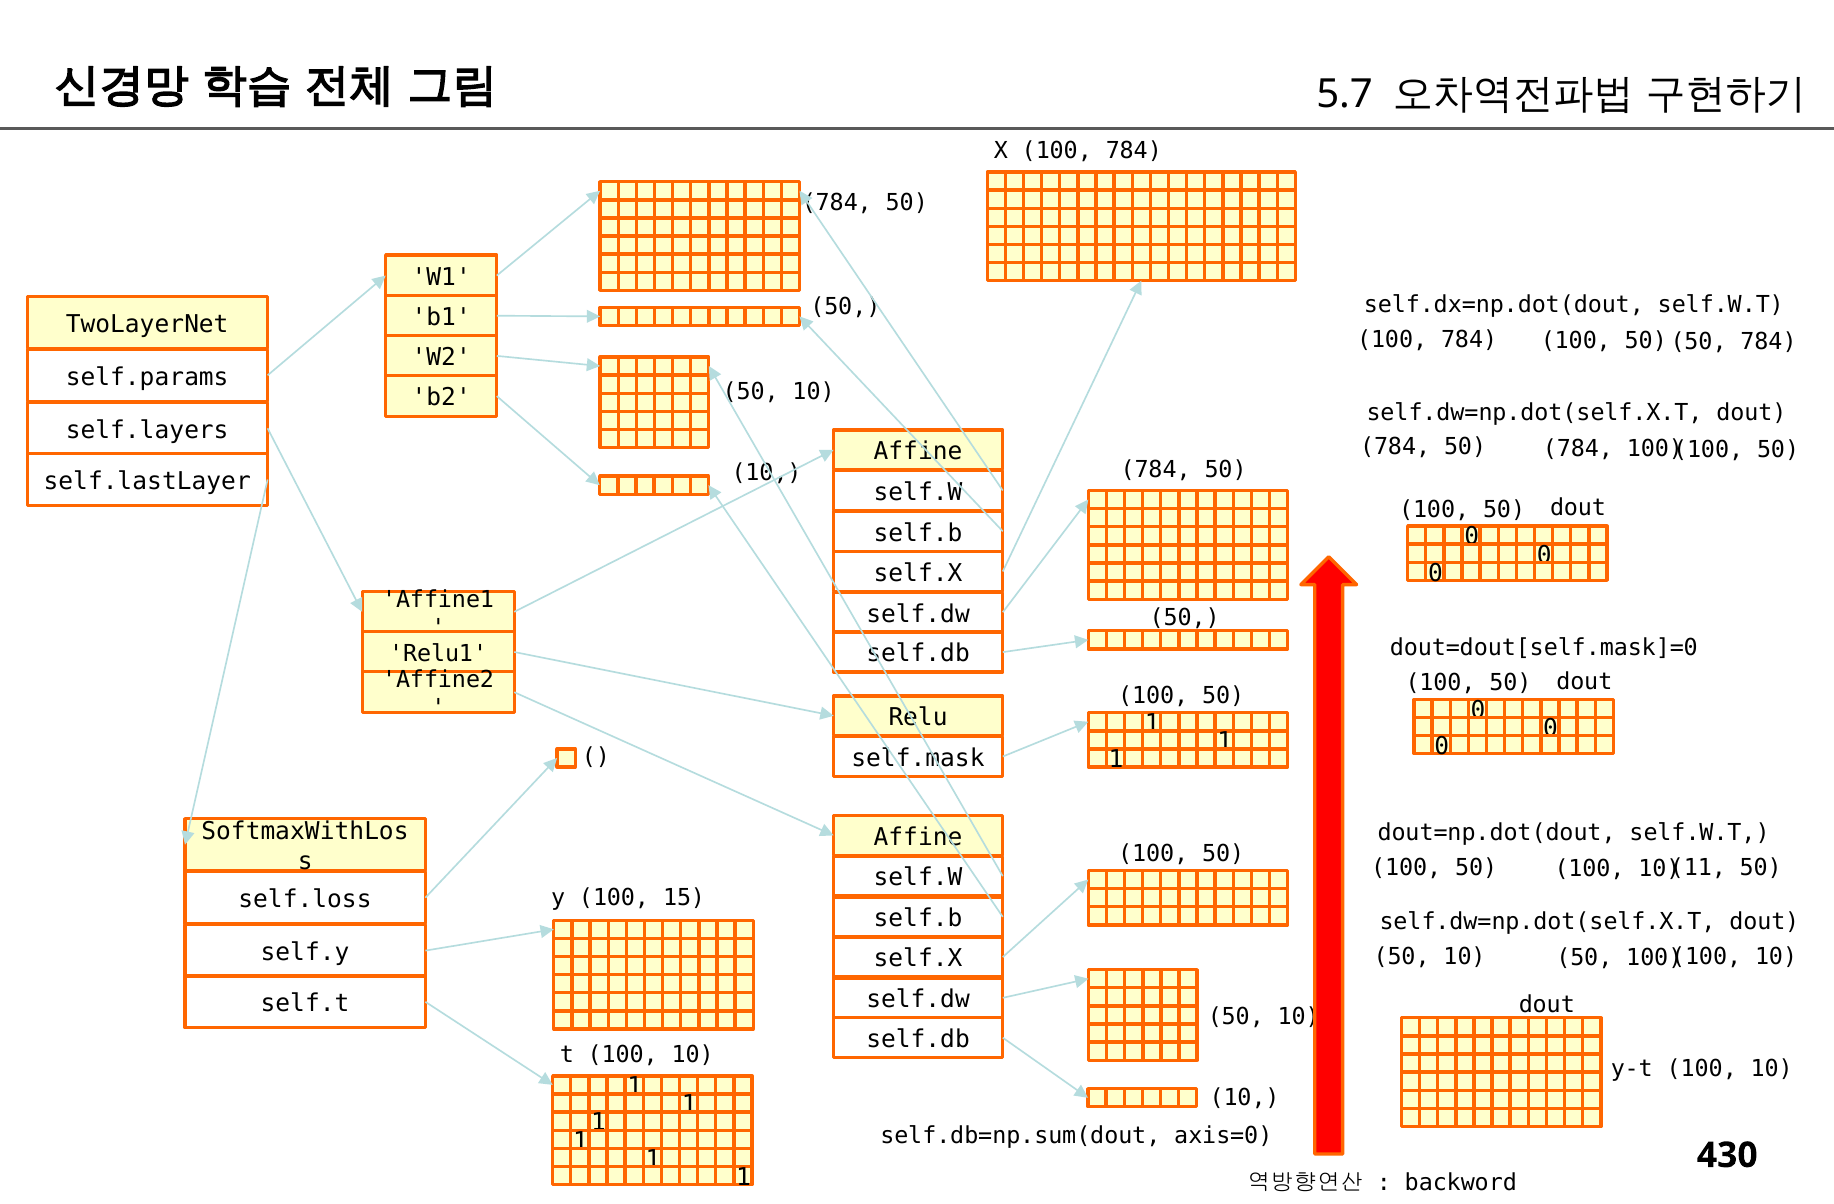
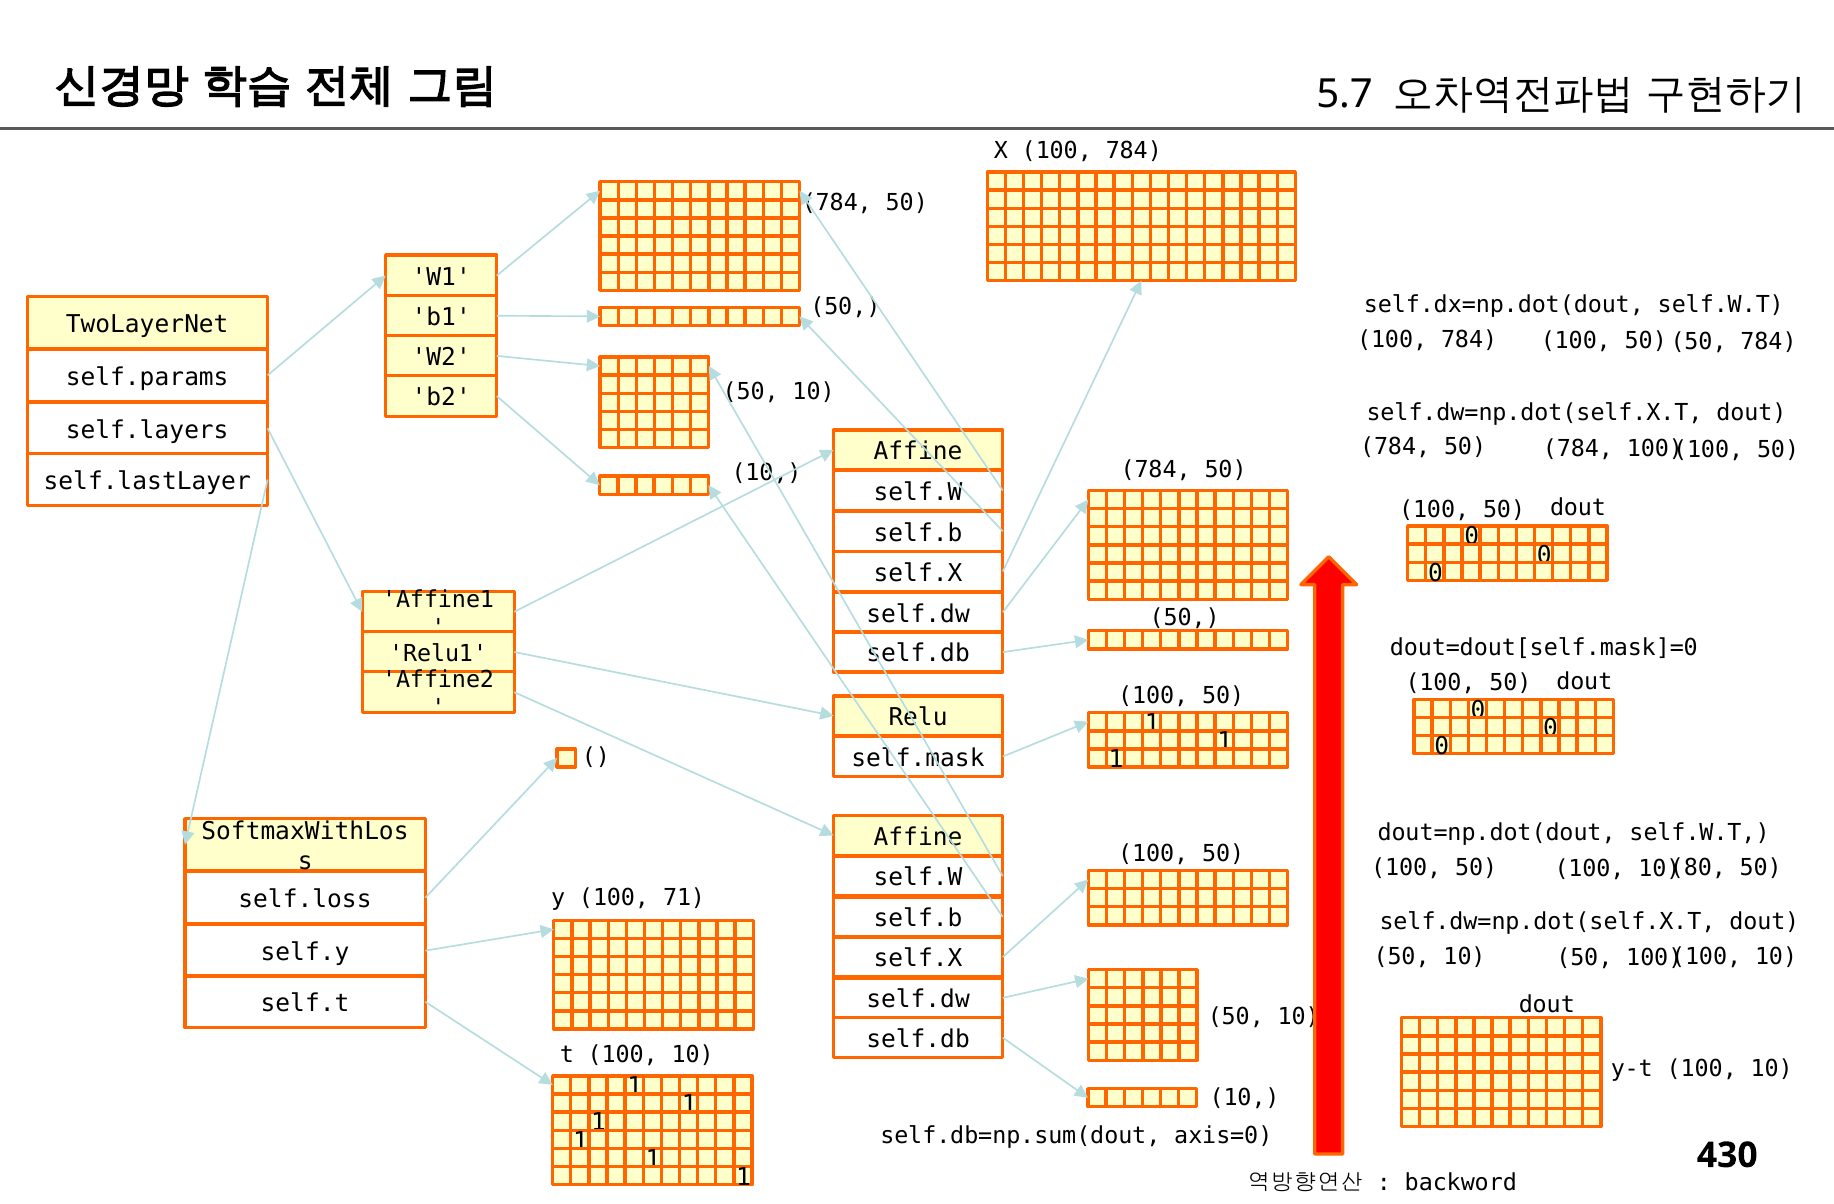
11: 11 -> 80
15: 15 -> 71
